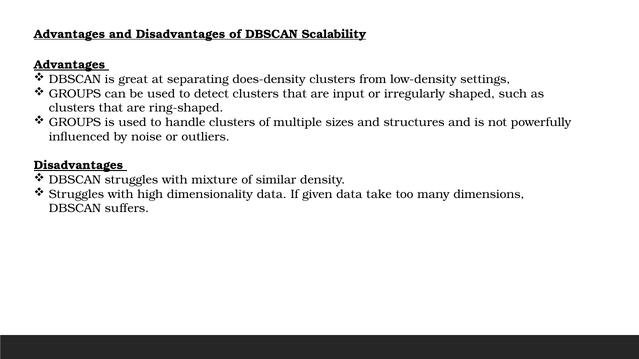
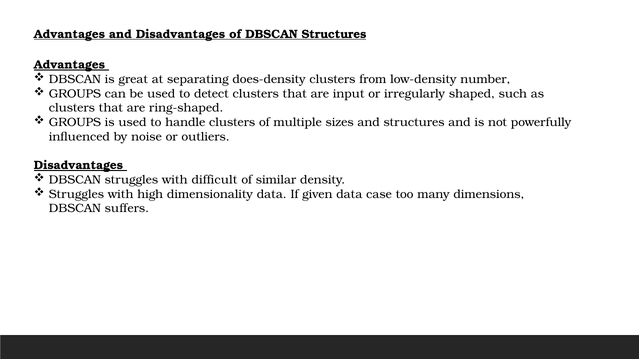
DBSCAN Scalability: Scalability -> Structures
settings: settings -> number
mixture: mixture -> difficult
take: take -> case
